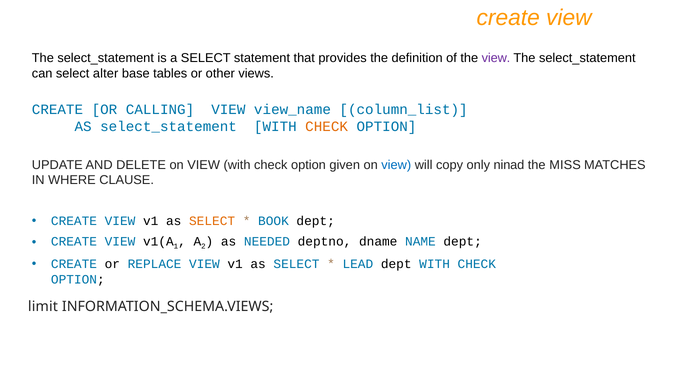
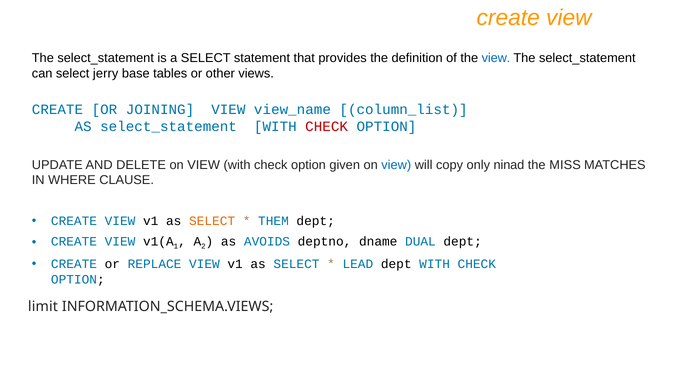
view at (496, 58) colour: purple -> blue
alter: alter -> jerry
CALLING: CALLING -> JOINING
CHECK at (327, 126) colour: orange -> red
BOOK: BOOK -> THEM
NEEDED: NEEDED -> AVOIDS
NAME: NAME -> DUAL
